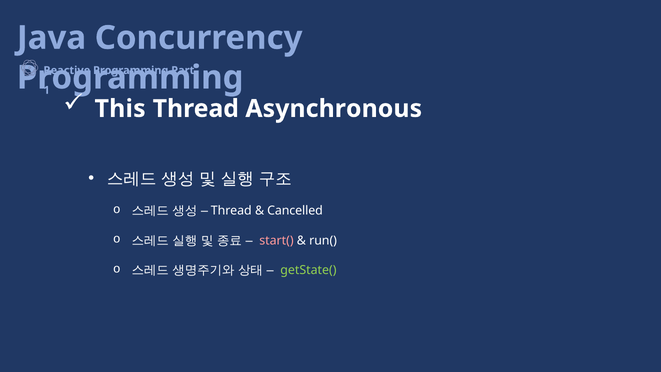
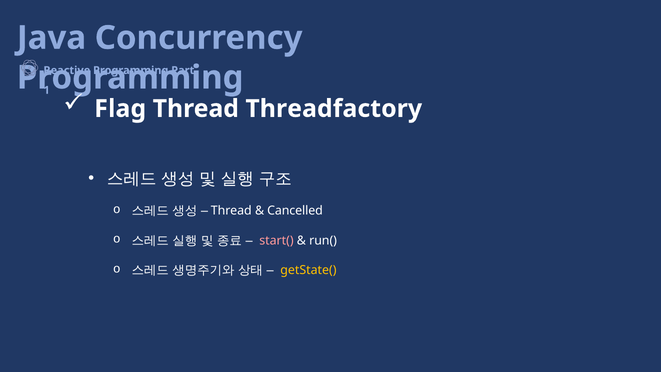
This: This -> Flag
Asynchronous: Asynchronous -> Threadfactory
getState( colour: light green -> yellow
